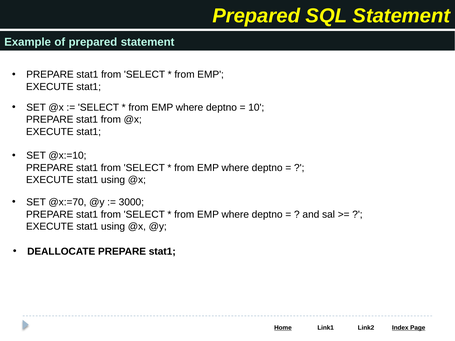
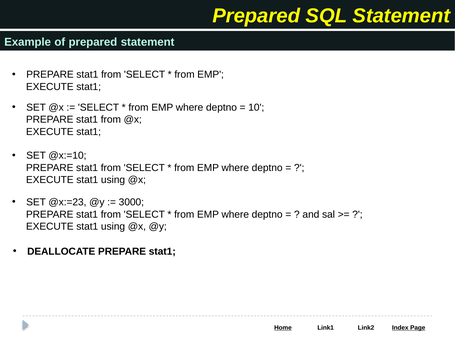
@x:=70: @x:=70 -> @x:=23
